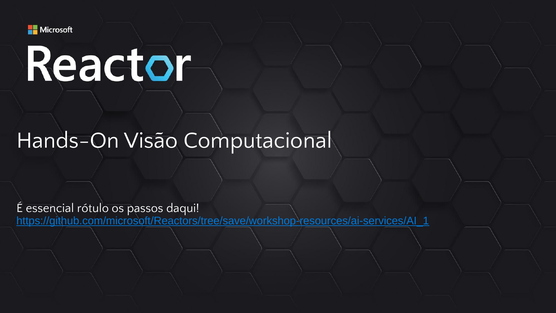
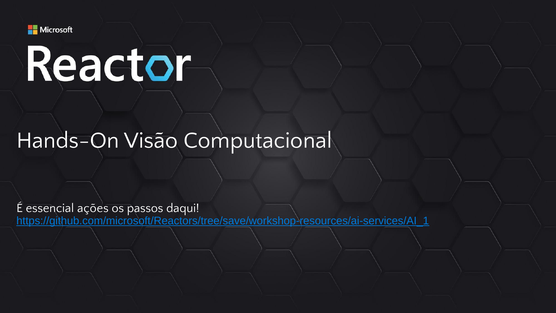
rótulo: rótulo -> ações
